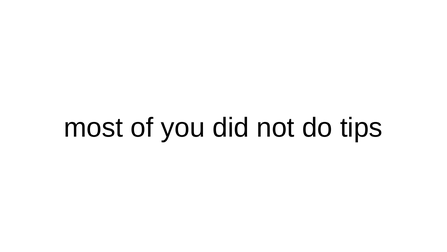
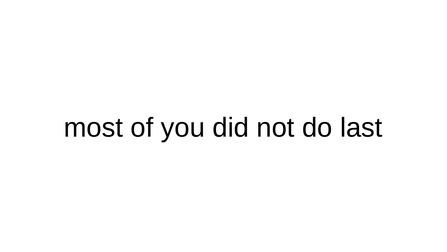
tips: tips -> last
